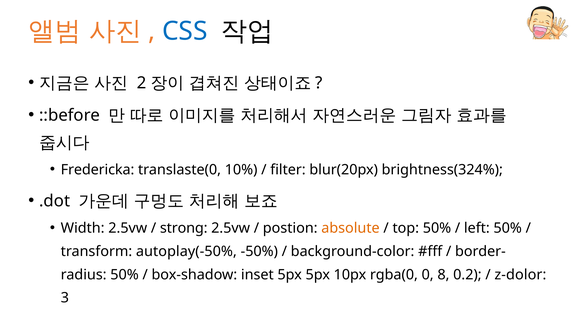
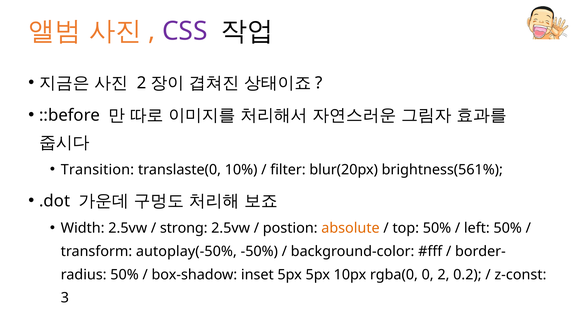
CSS colour: blue -> purple
Fredericka: Fredericka -> Transition
brightness(324%: brightness(324% -> brightness(561%
0 8: 8 -> 2
z-dolor: z-dolor -> z-const
